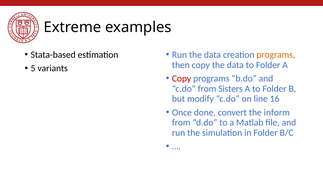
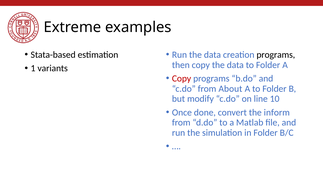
programs at (276, 55) colour: orange -> black
5: 5 -> 1
Sisters: Sisters -> About
16: 16 -> 10
